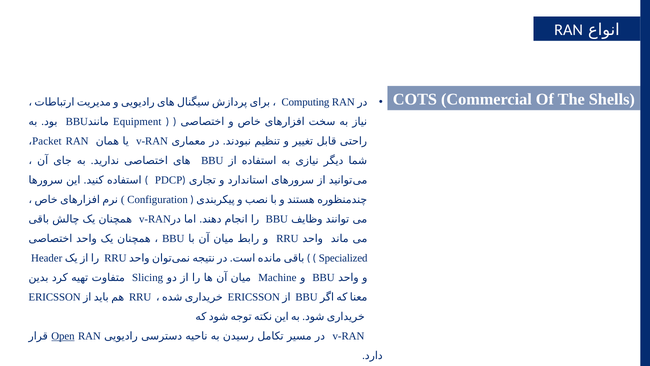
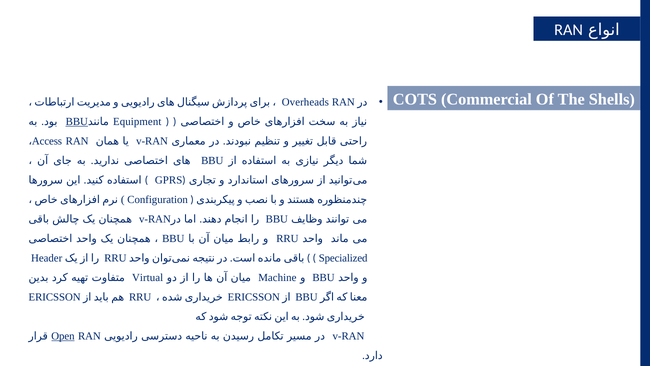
Computing: Computing -> Overheads
BBU at (77, 121) underline: none -> present
Packet: Packet -> Access
PDCP: PDCP -> GPRS
Slicing: Slicing -> Virtual
